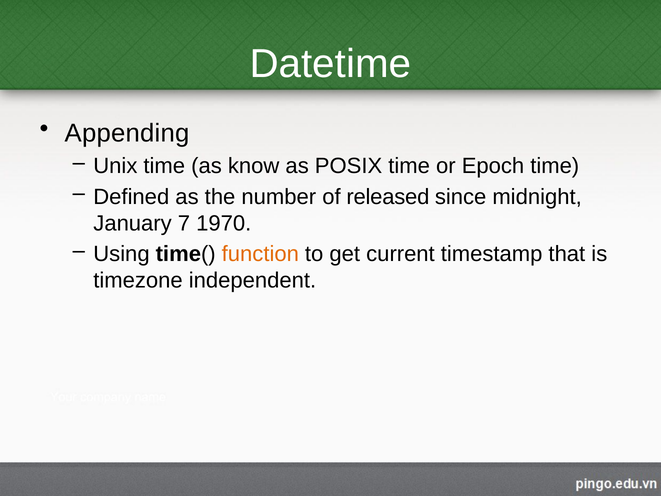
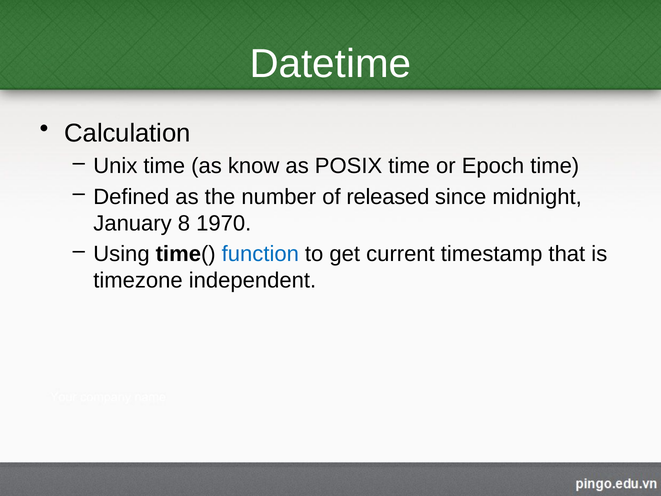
Appending: Appending -> Calculation
7: 7 -> 8
function colour: orange -> blue
